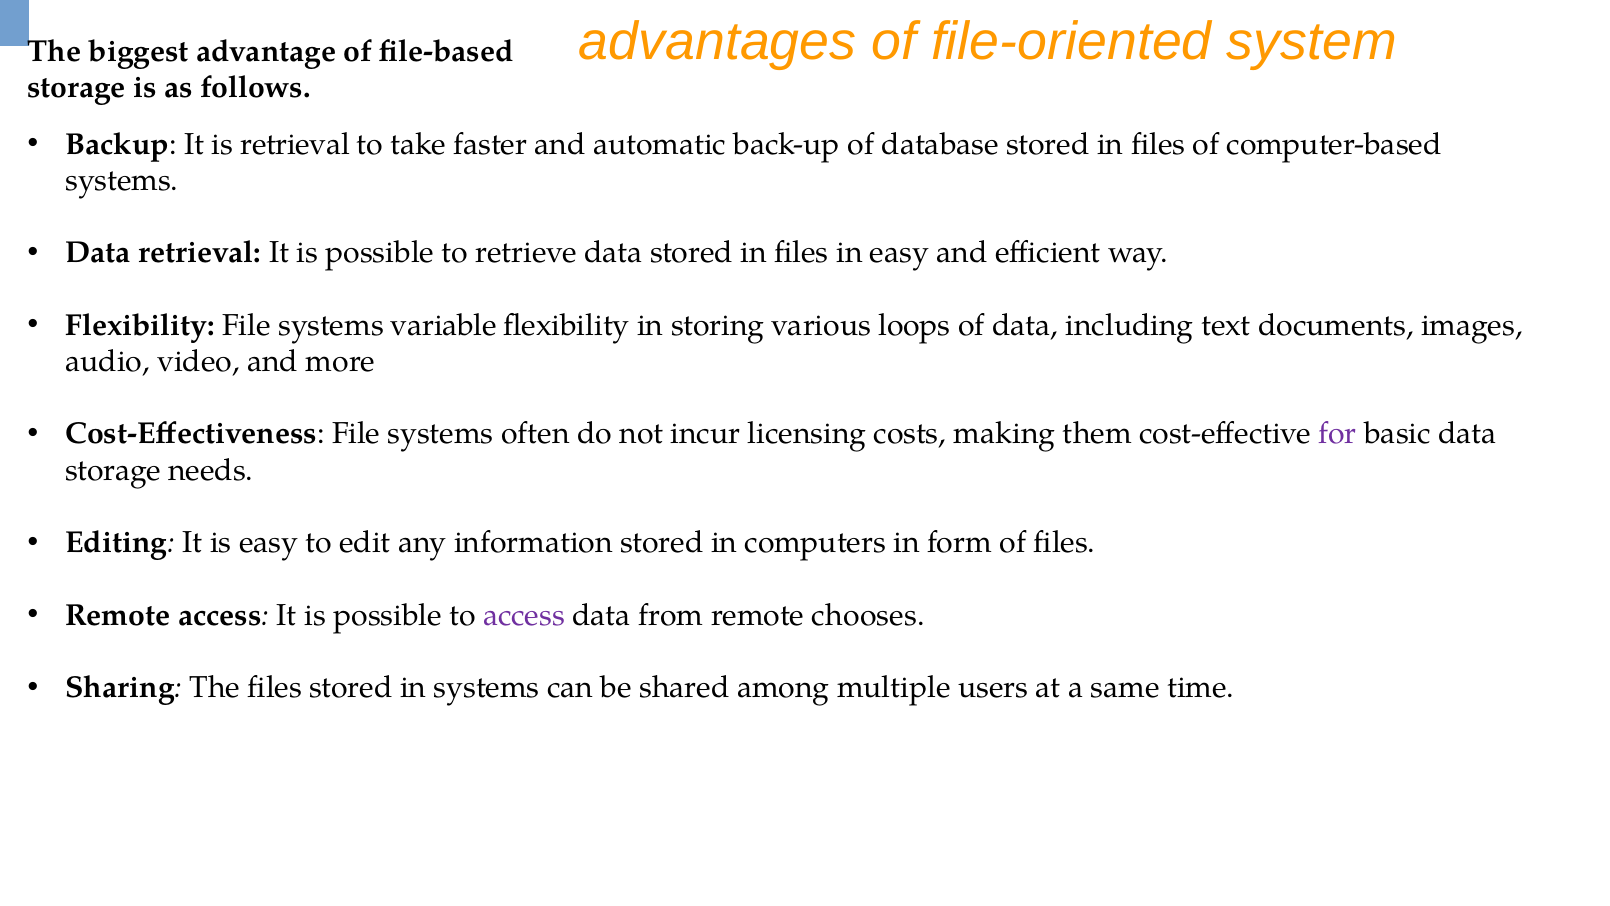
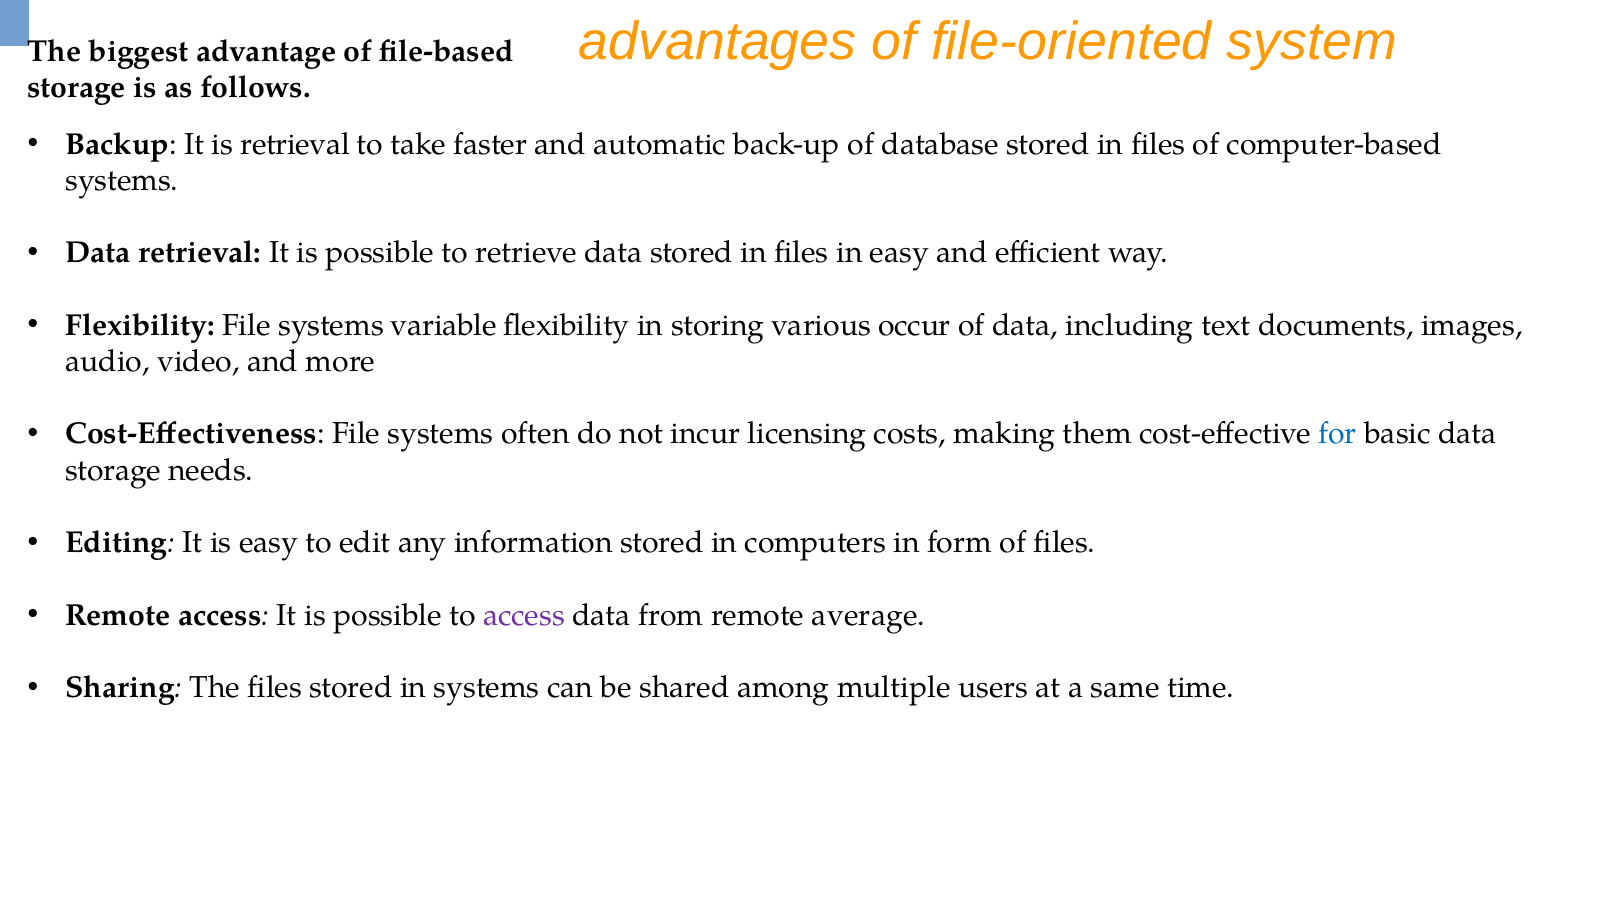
loops: loops -> occur
for colour: purple -> blue
chooses: chooses -> average
